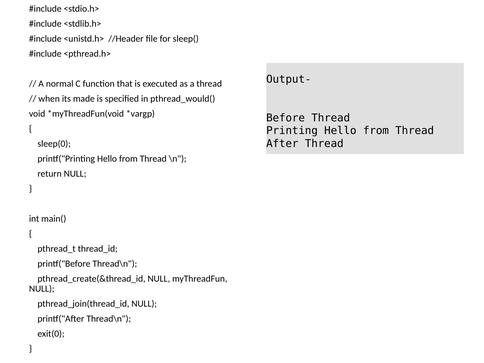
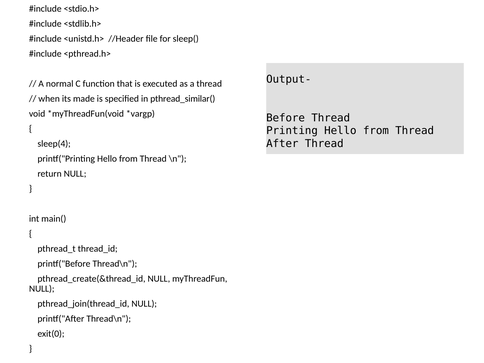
pthread_would(: pthread_would( -> pthread_similar(
sleep(0: sleep(0 -> sleep(4
